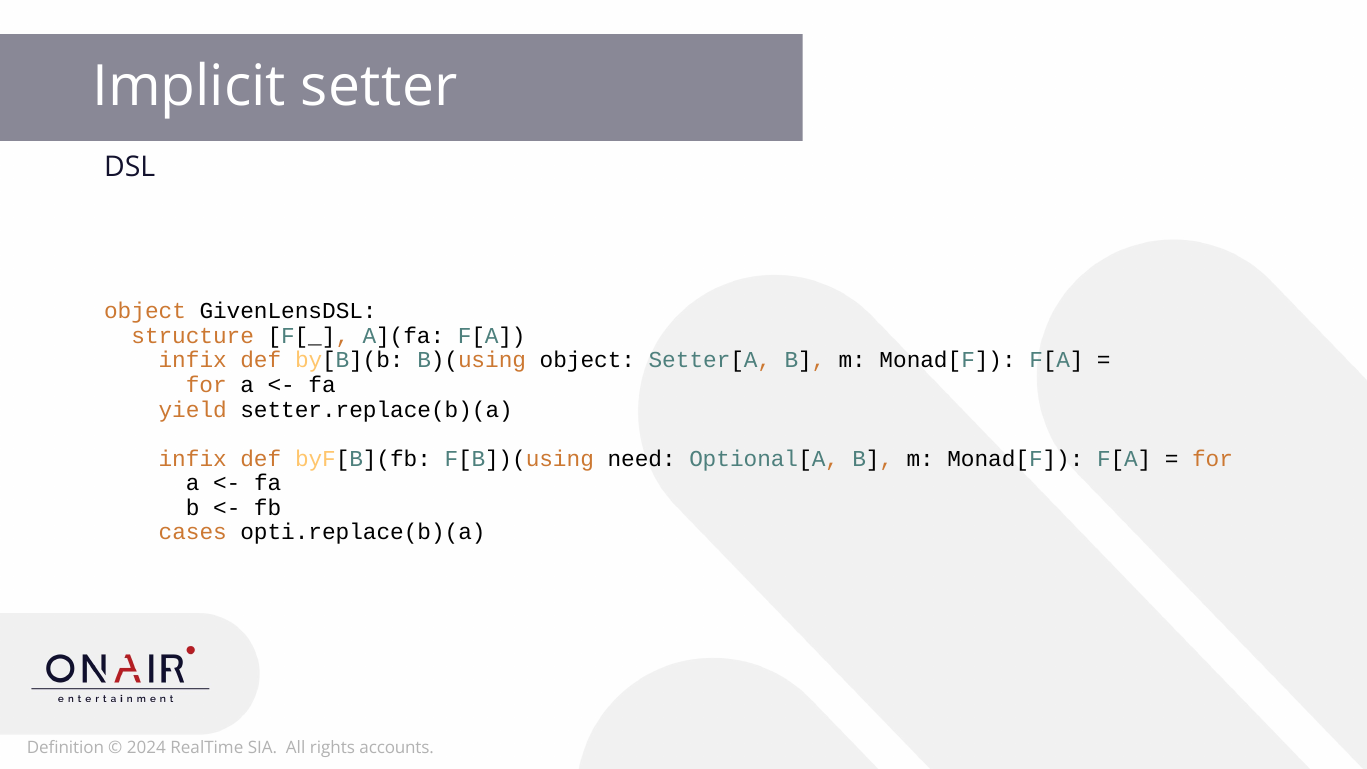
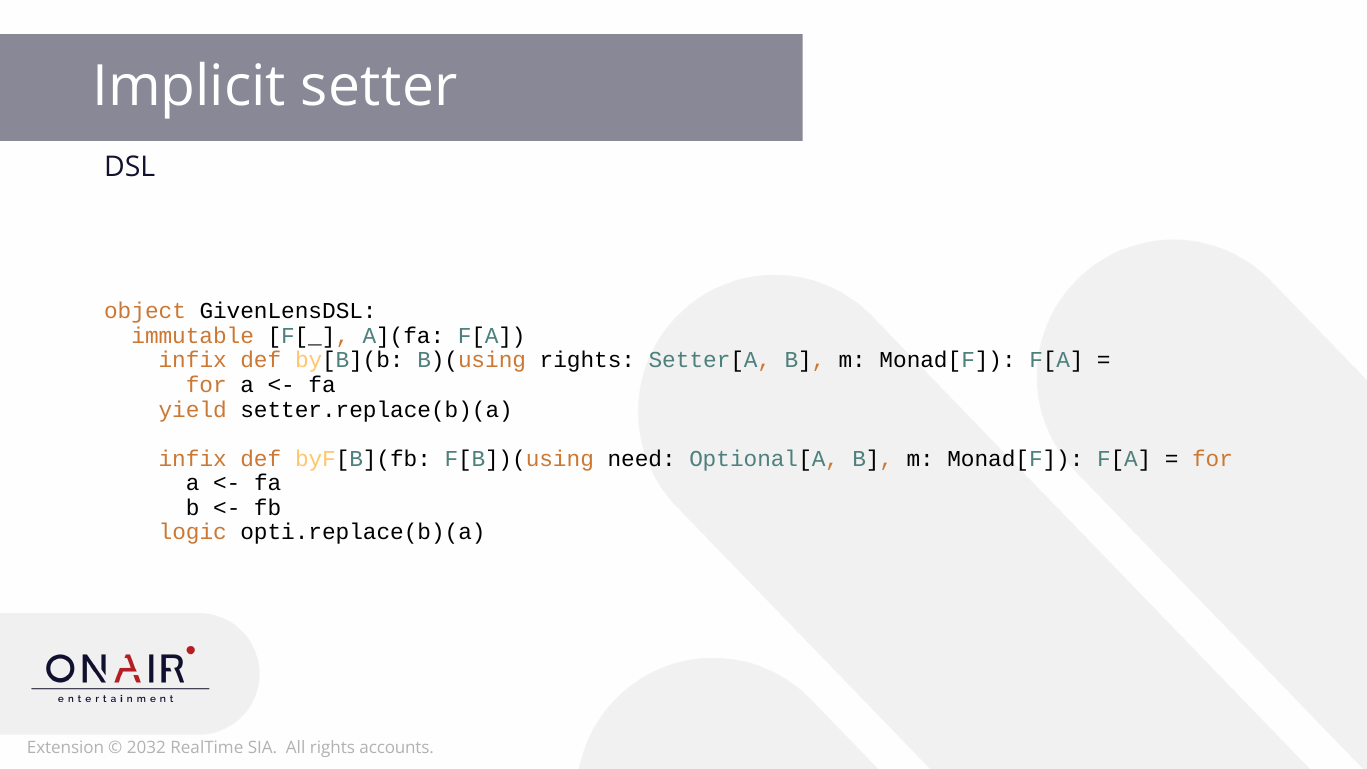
structure: structure -> immutable
B)(using object: object -> rights
cases: cases -> logic
Definition: Definition -> Extension
2024: 2024 -> 2032
